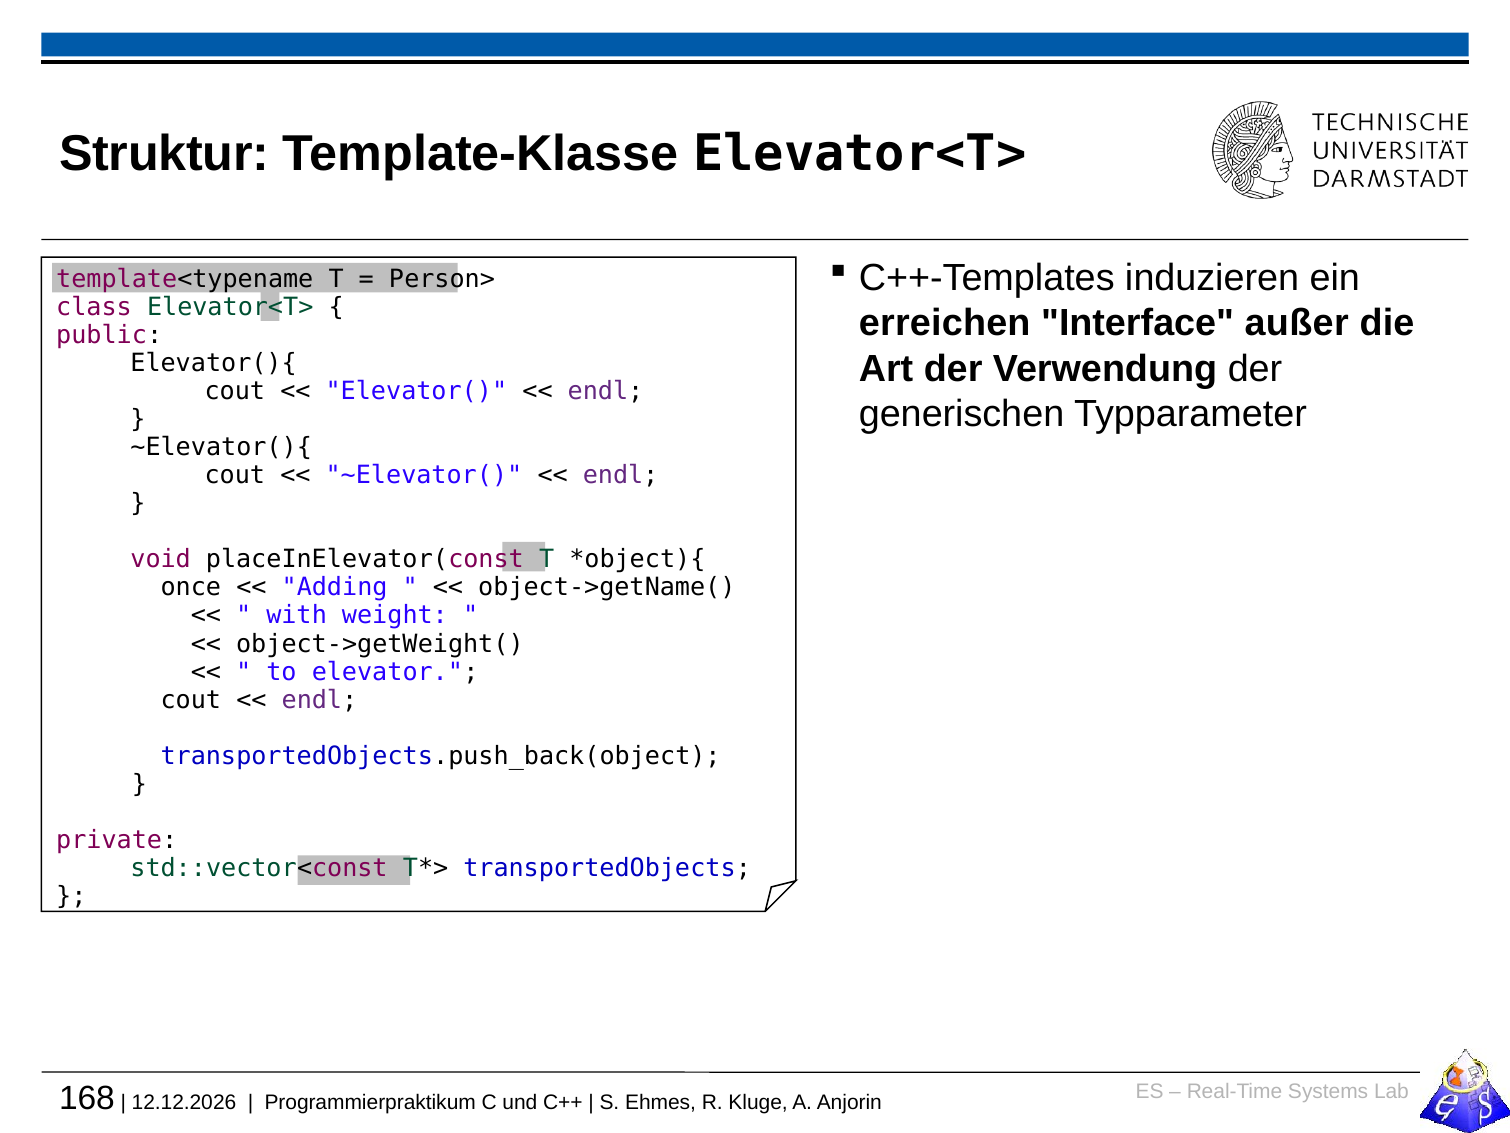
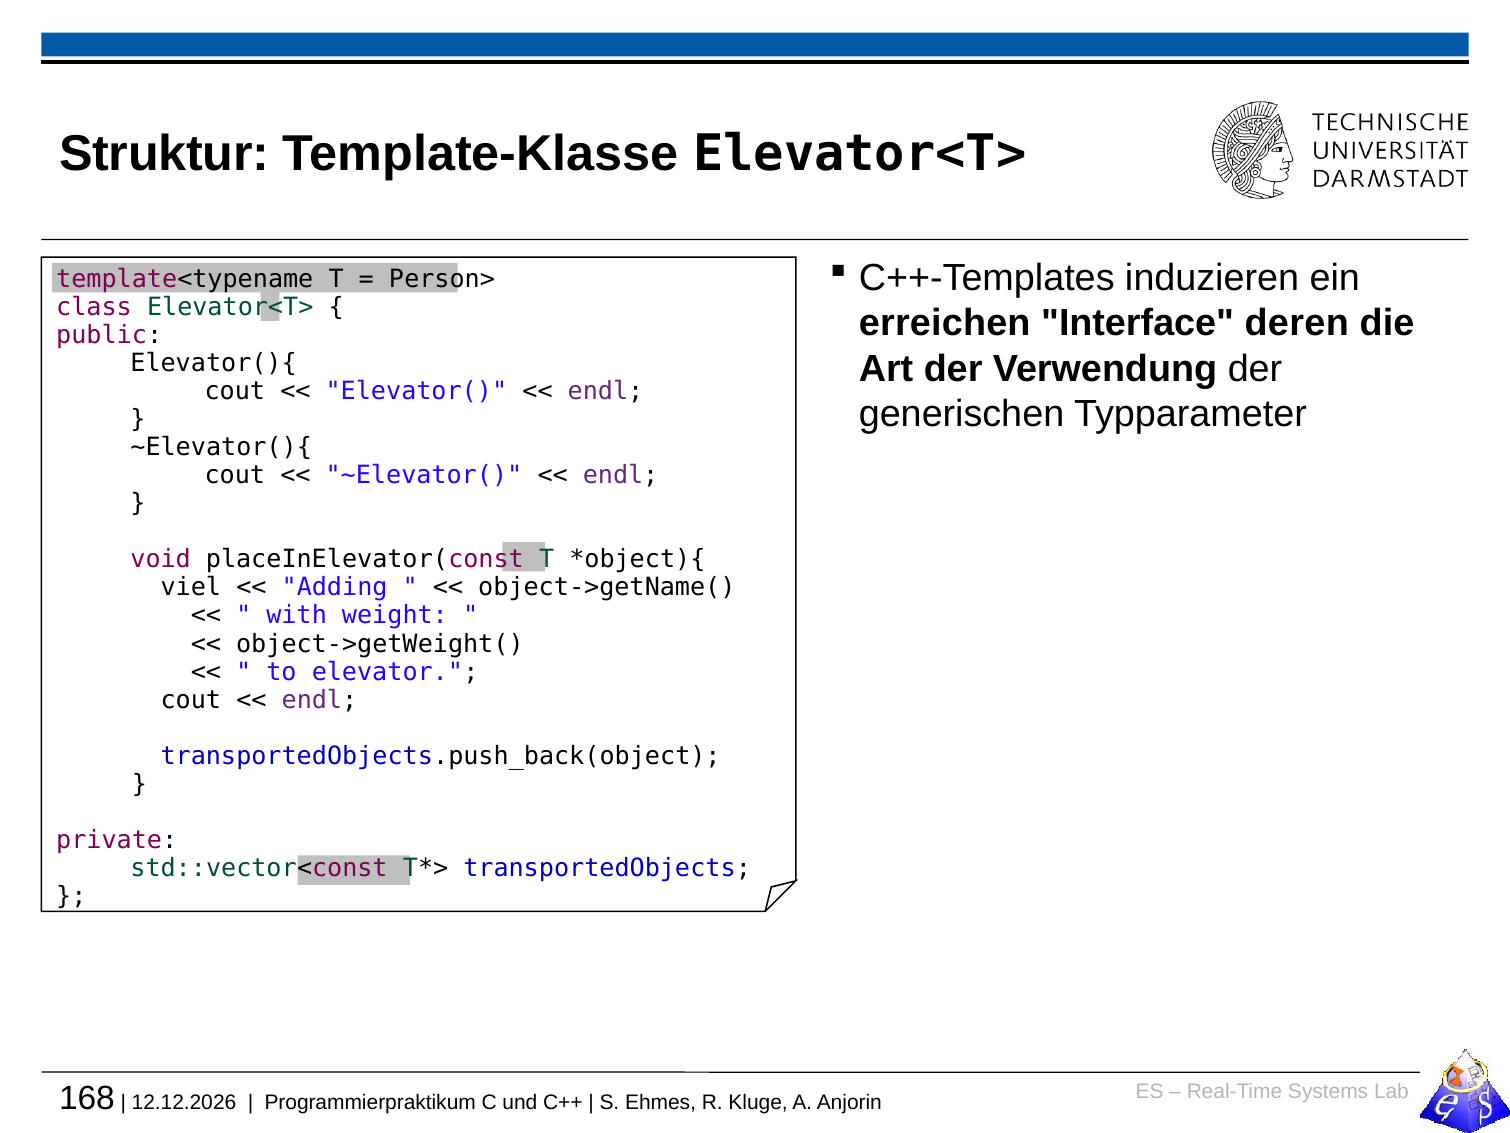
außer: außer -> deren
once: once -> viel
